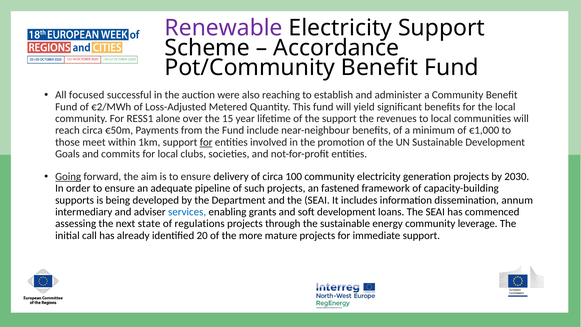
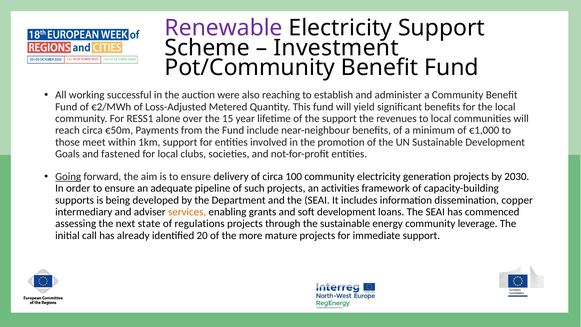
Accordance: Accordance -> Investment
focused: focused -> working
for at (206, 142) underline: present -> none
commits: commits -> fastened
fastened: fastened -> activities
annum: annum -> copper
services colour: blue -> orange
